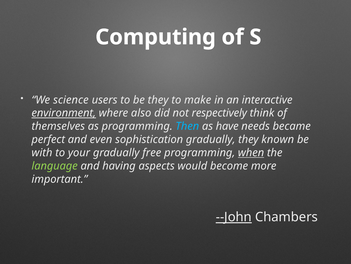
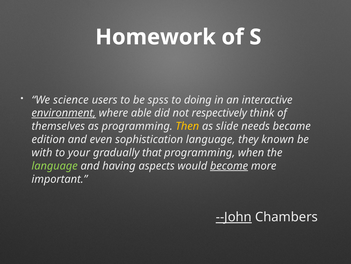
Computing: Computing -> Homework
be they: they -> spss
make: make -> doing
also: also -> able
Then colour: light blue -> yellow
have: have -> slide
perfect: perfect -> edition
sophistication gradually: gradually -> language
free: free -> that
when underline: present -> none
become underline: none -> present
